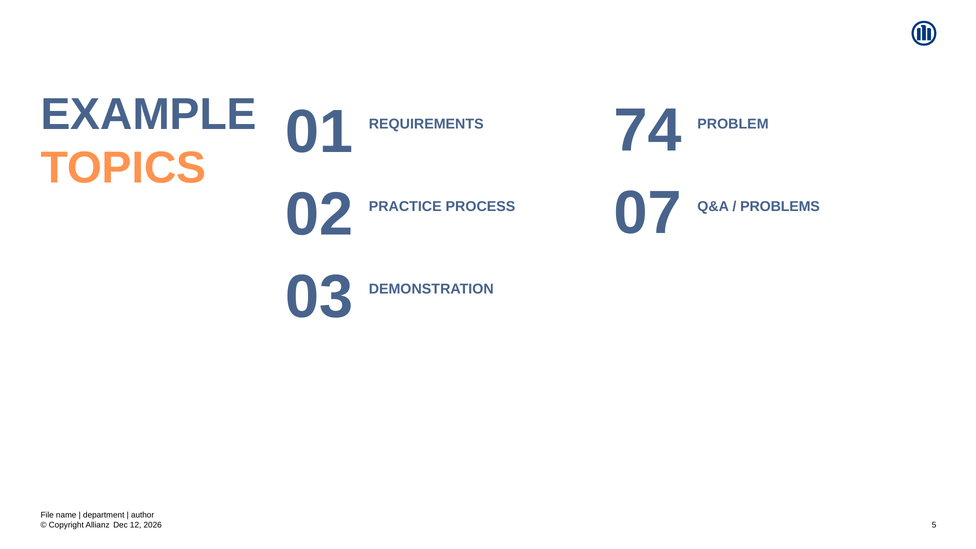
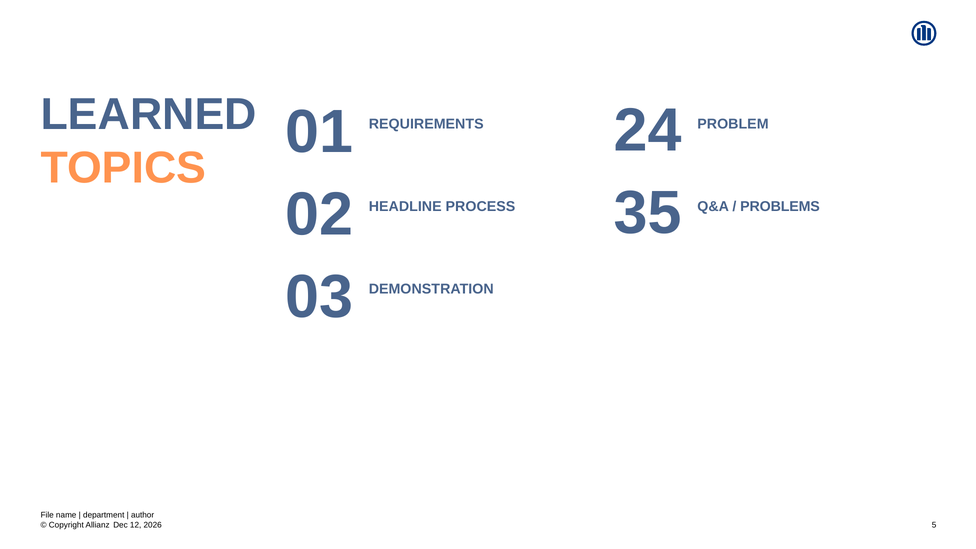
EXAMPLE: EXAMPLE -> LEARNED
74: 74 -> 24
PRACTICE: PRACTICE -> HEADLINE
07: 07 -> 35
